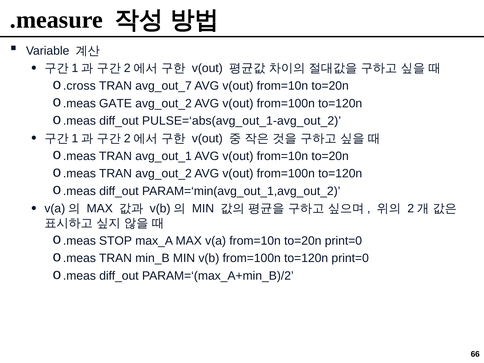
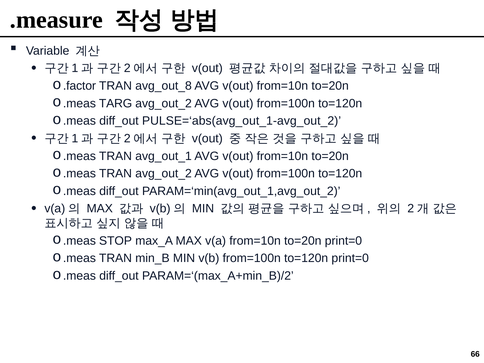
.cross: .cross -> .factor
avg_out_7: avg_out_7 -> avg_out_8
GATE: GATE -> TARG
